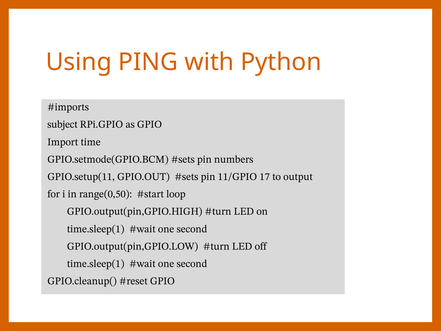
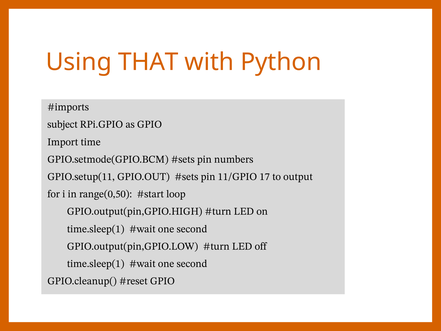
PING: PING -> THAT
